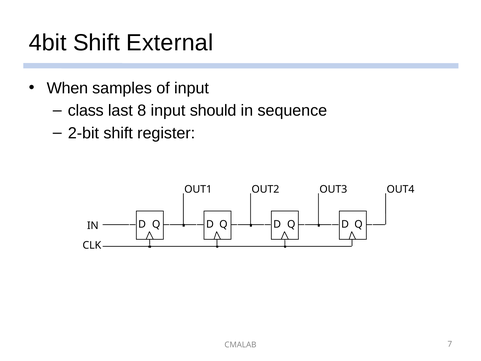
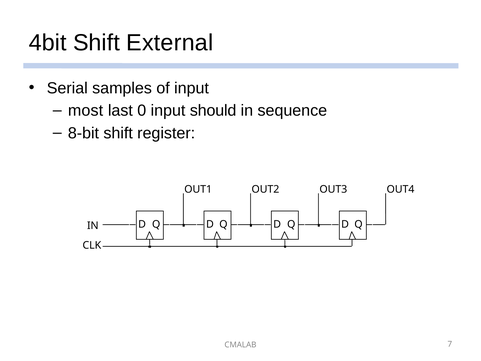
When: When -> Serial
class: class -> most
8: 8 -> 0
2-bit: 2-bit -> 8-bit
